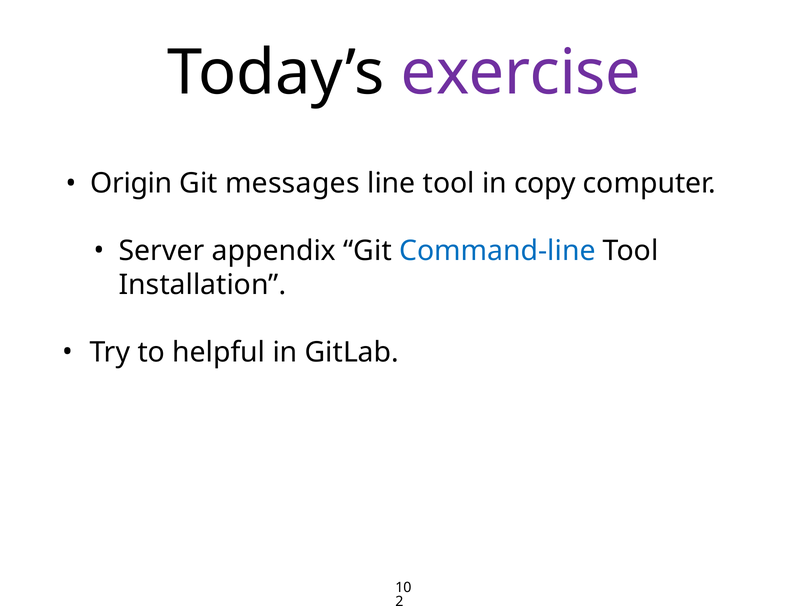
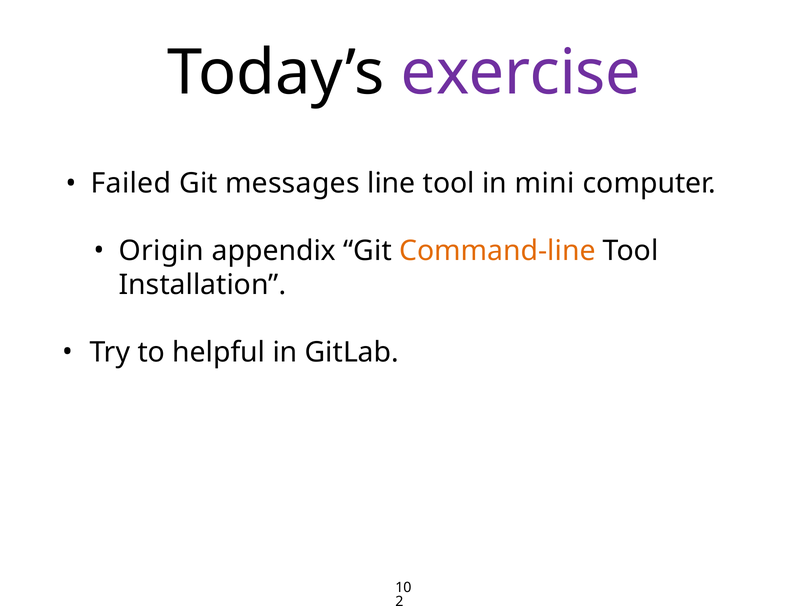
Origin: Origin -> Failed
copy: copy -> mini
Server: Server -> Origin
Command-line colour: blue -> orange
